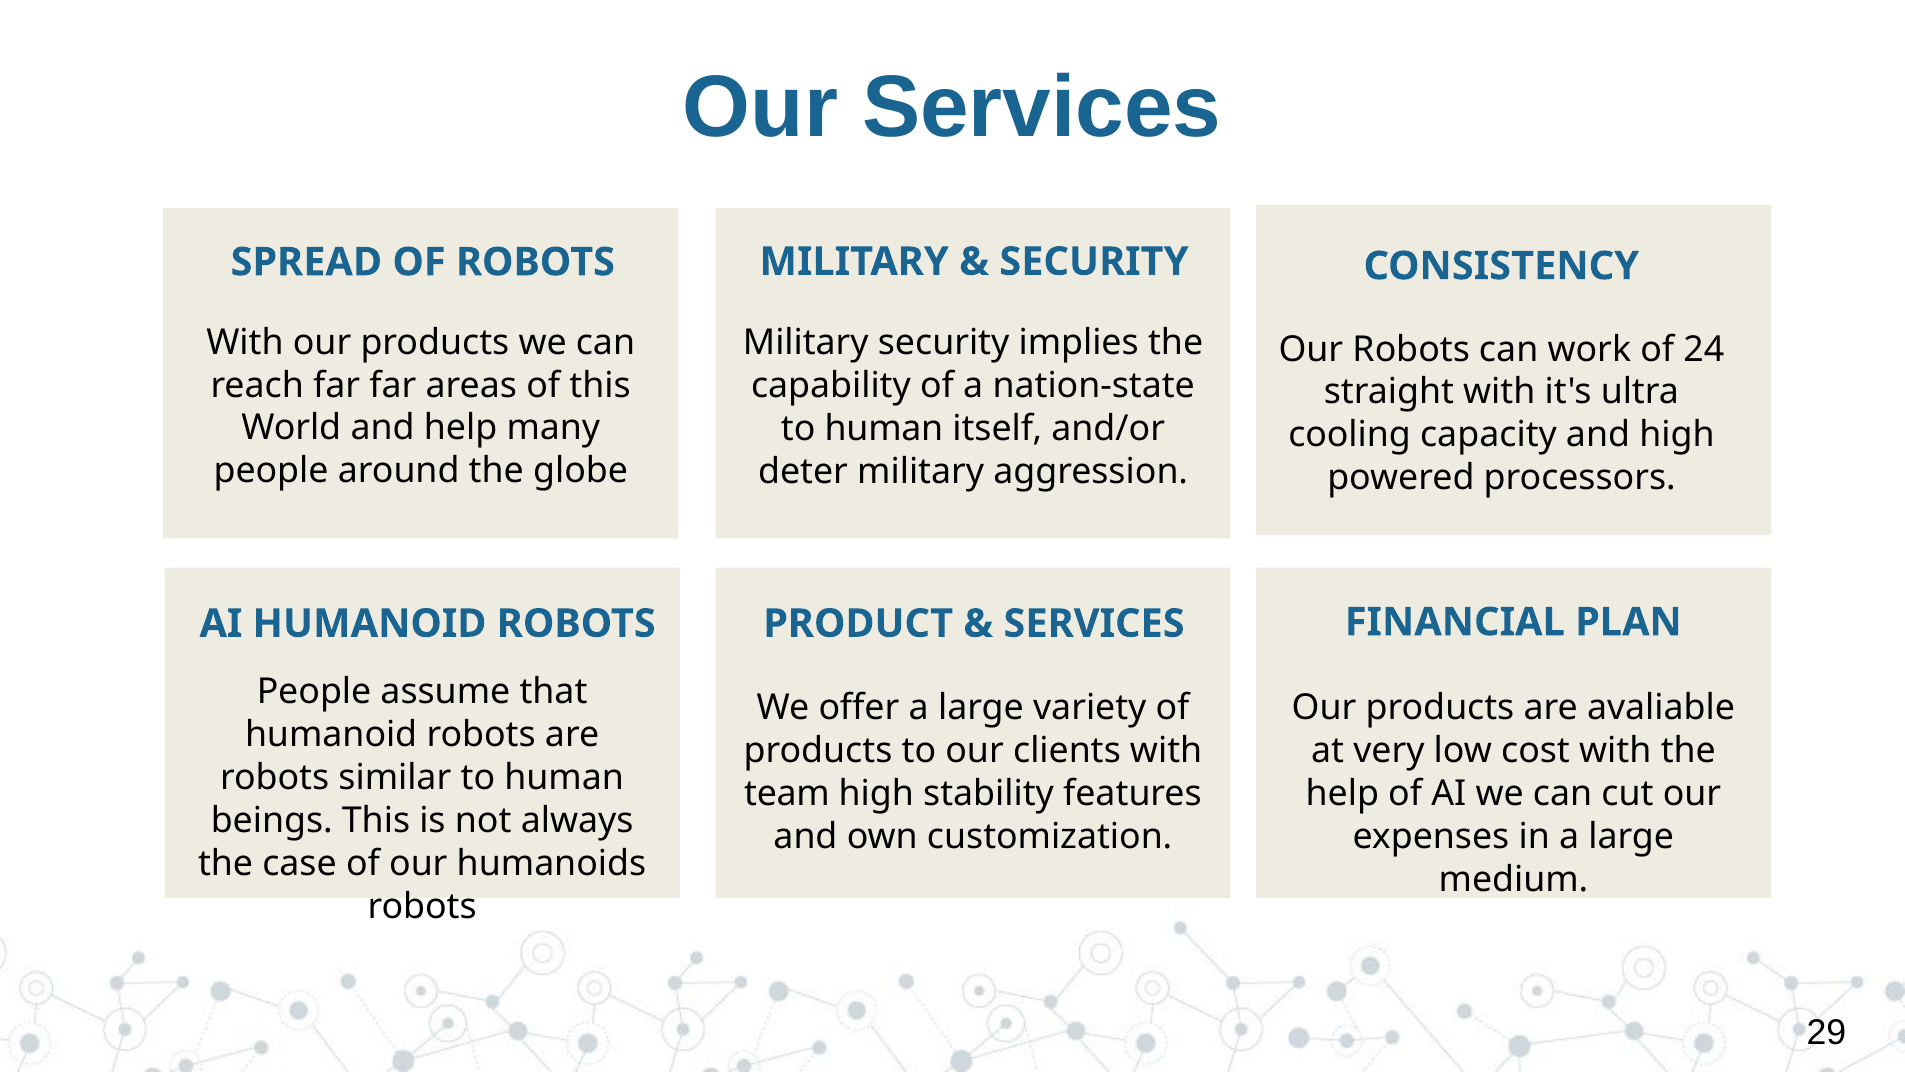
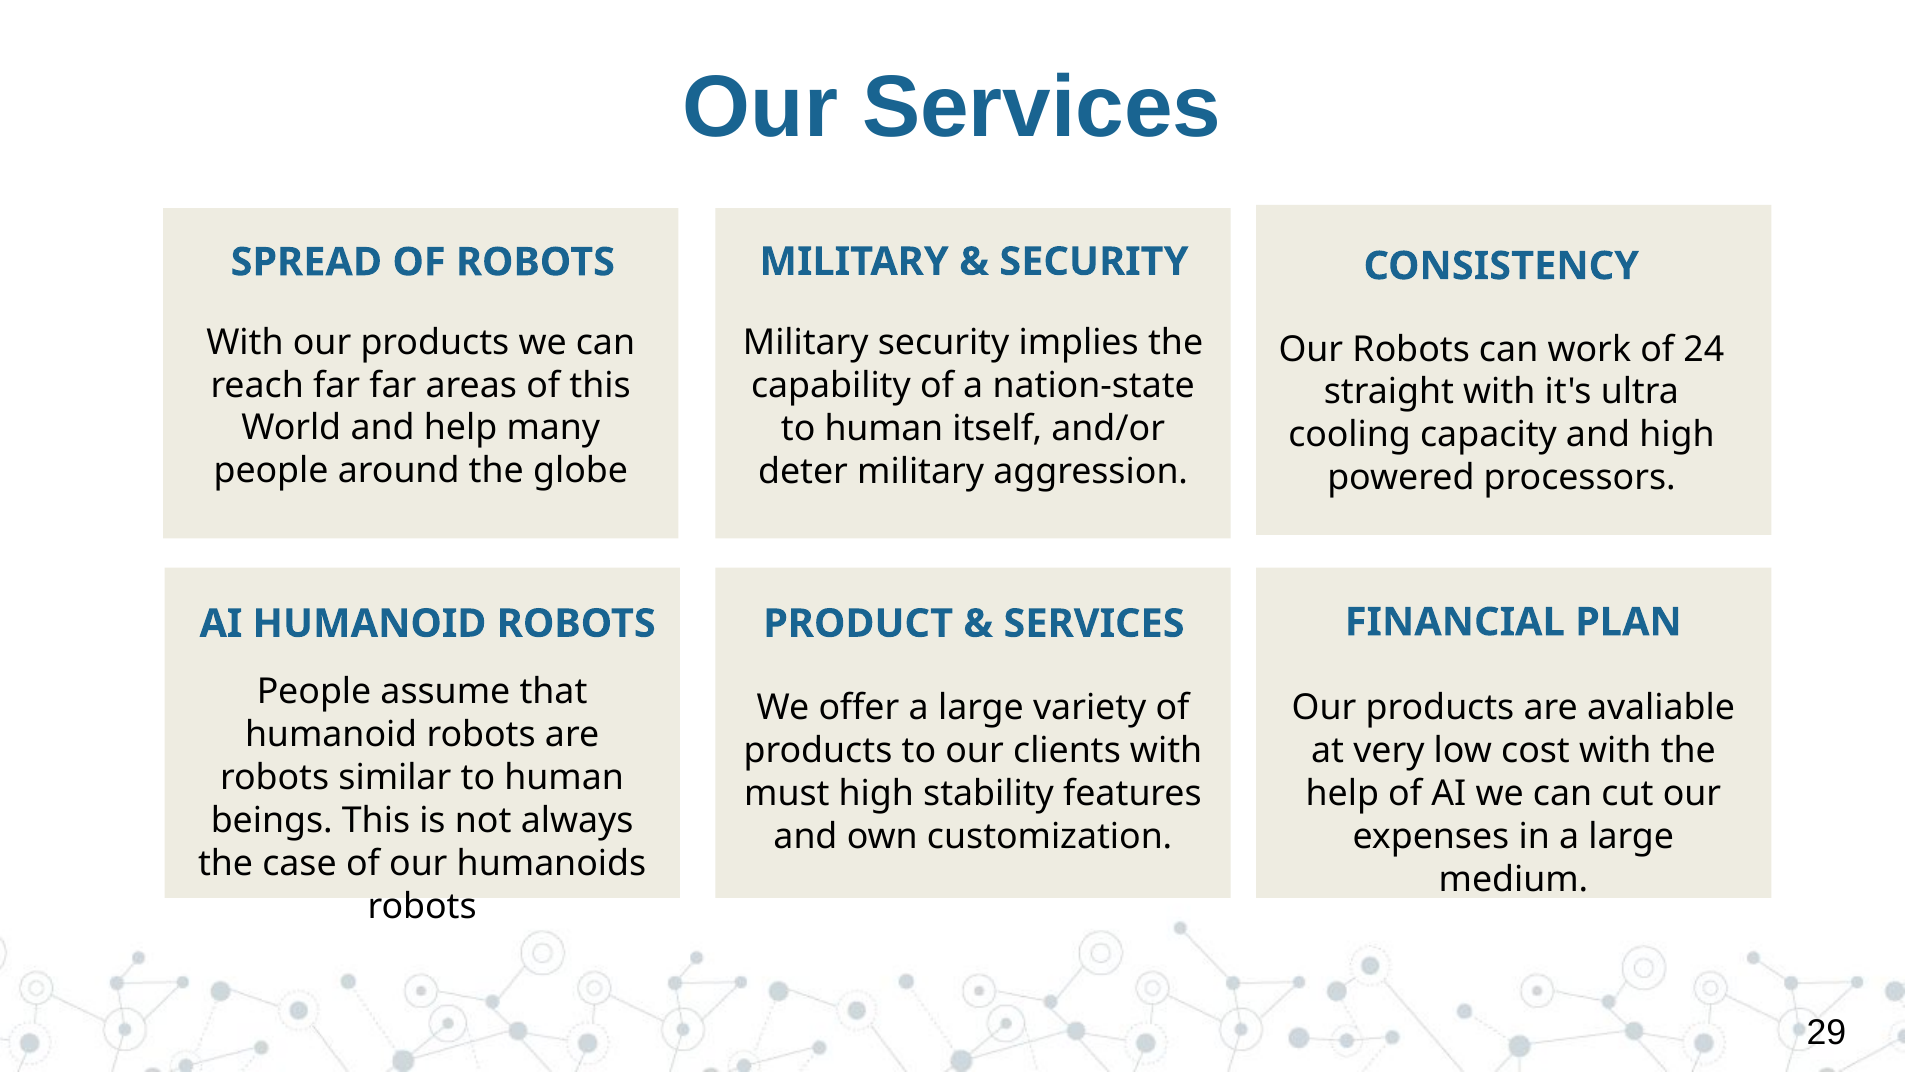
team: team -> must
